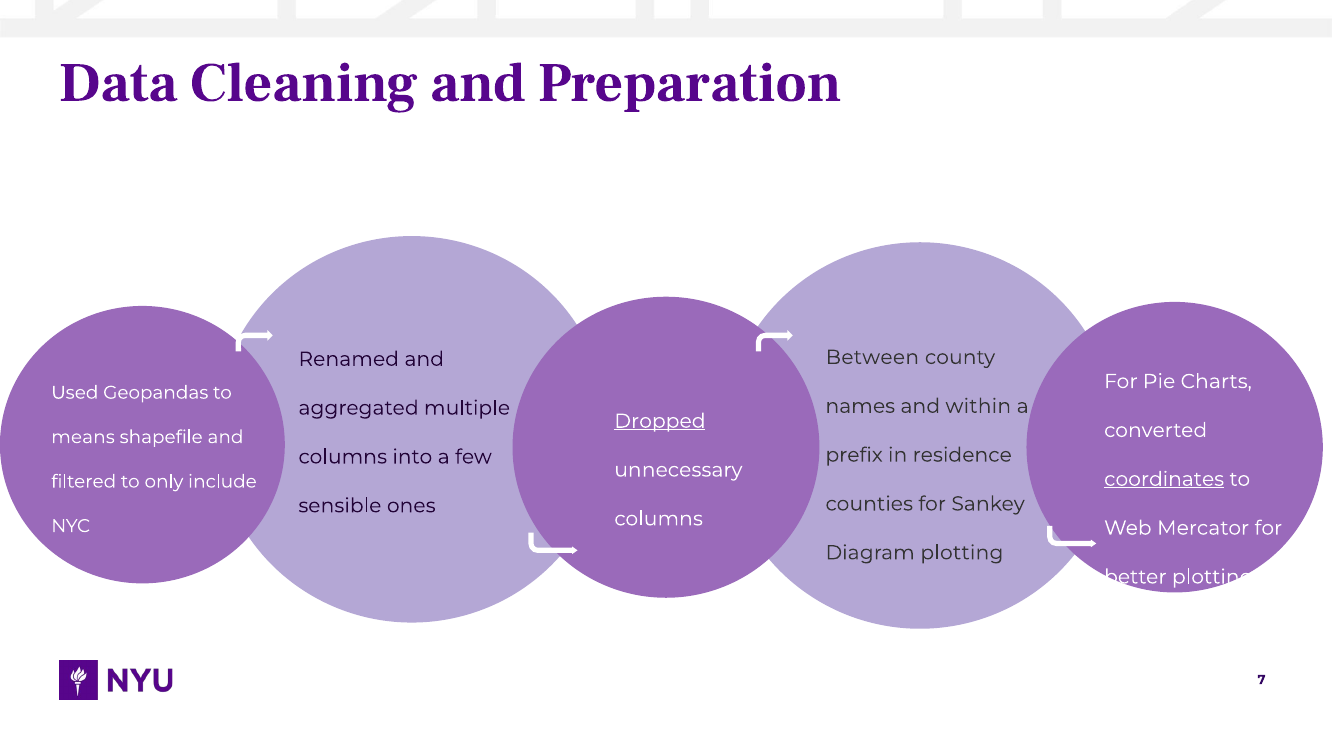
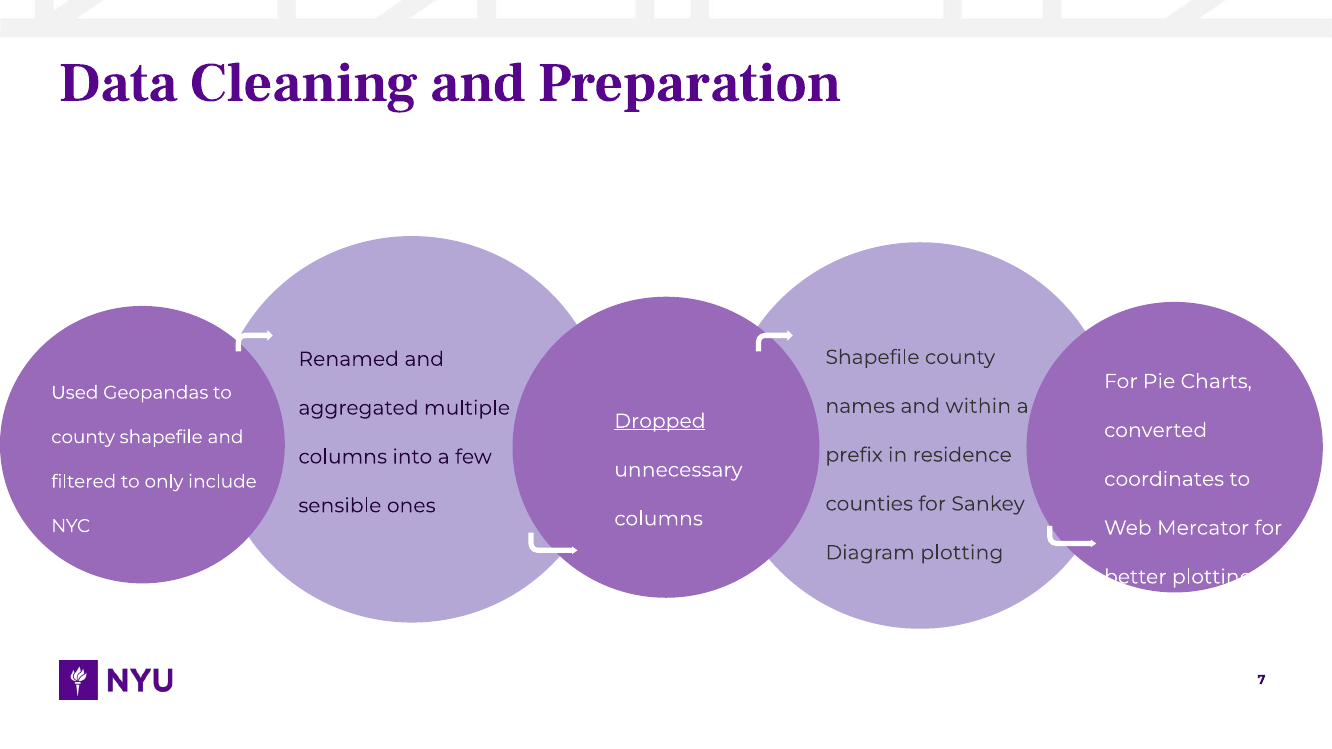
Between at (872, 357): Between -> Shapefile
means at (83, 437): means -> county
coordinates underline: present -> none
